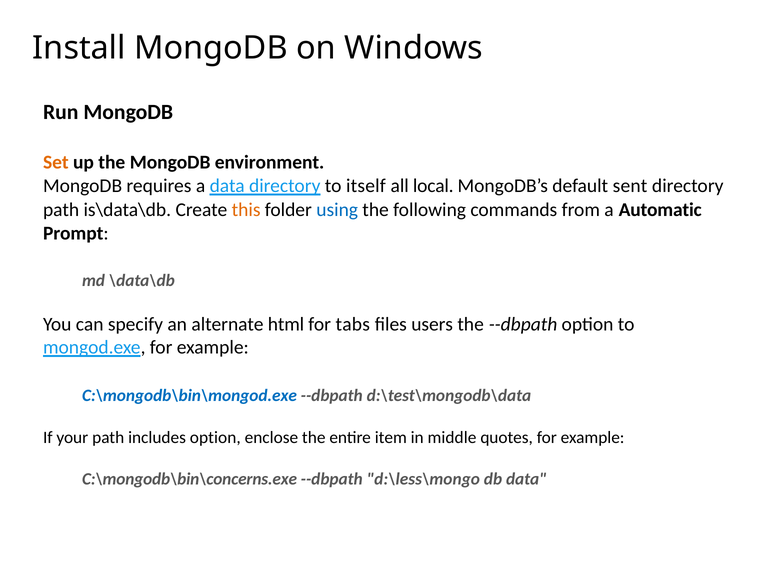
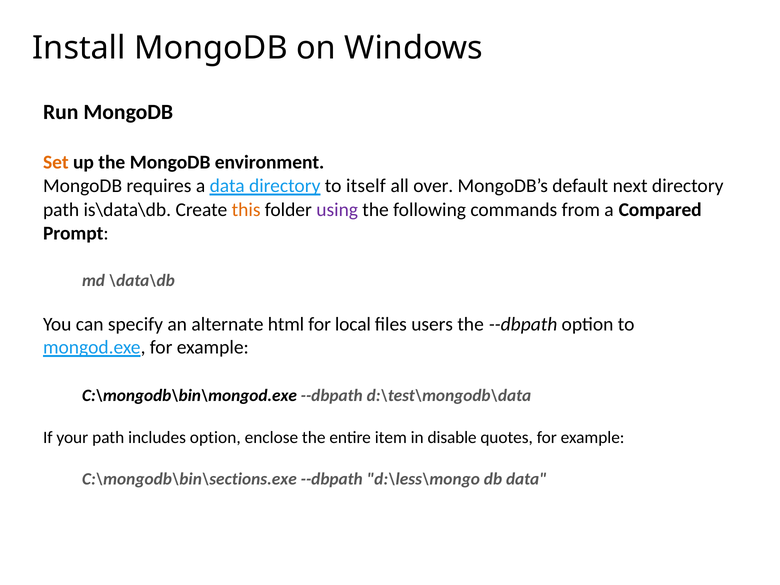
local: local -> over
sent: sent -> next
using colour: blue -> purple
Automatic: Automatic -> Compared
tabs: tabs -> local
C:\mongodb\bin\mongod.exe colour: blue -> black
middle: middle -> disable
C:\mongodb\bin\concerns.exe: C:\mongodb\bin\concerns.exe -> C:\mongodb\bin\sections.exe
